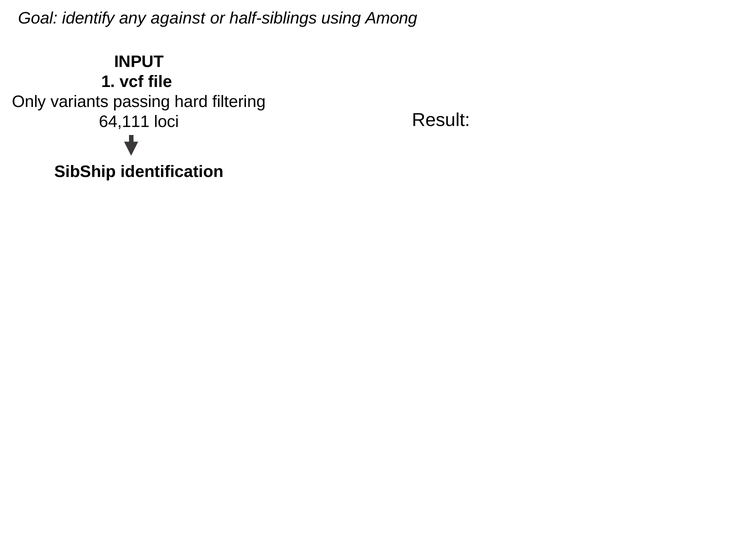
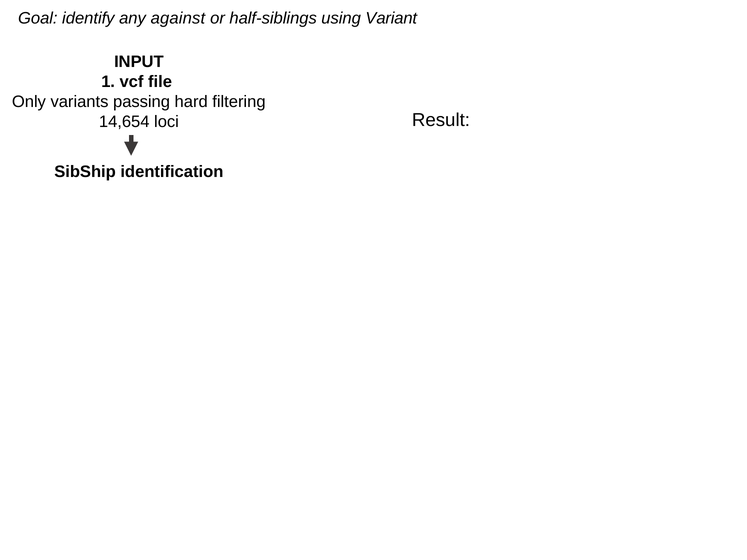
Among: Among -> Variant
64,111: 64,111 -> 14,654
